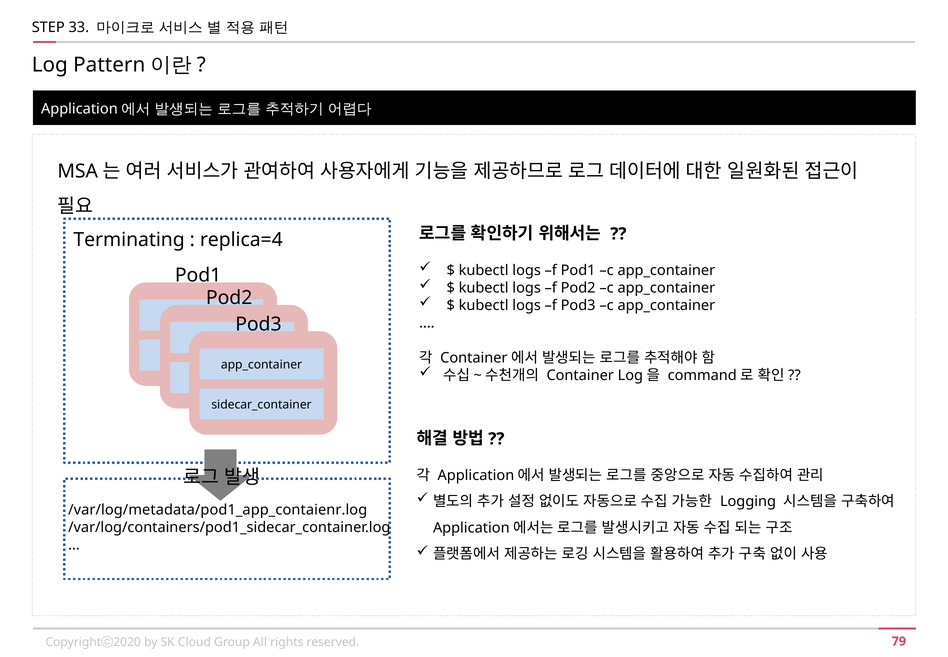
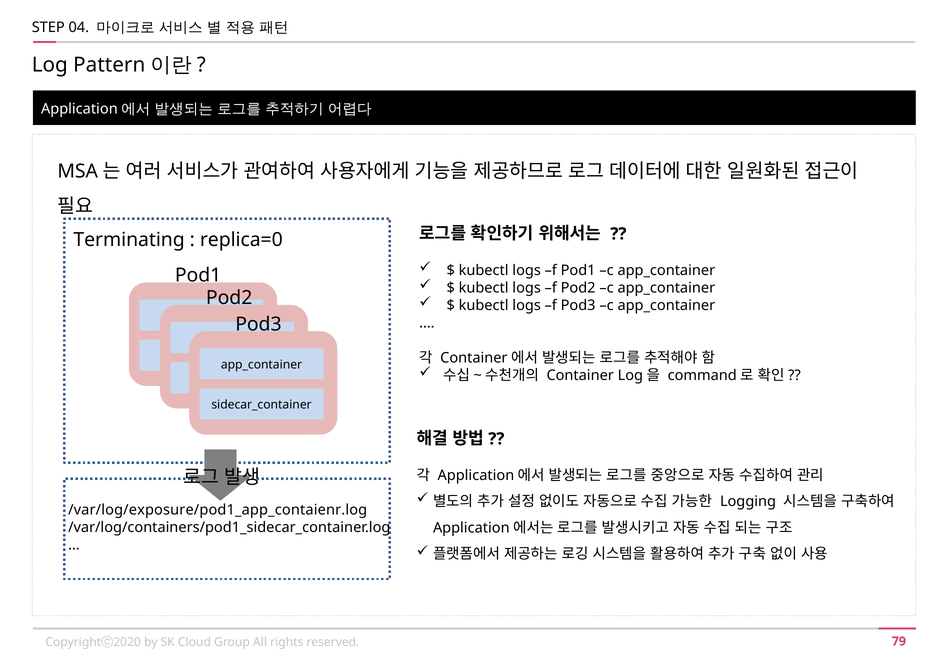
33: 33 -> 04
replica=4: replica=4 -> replica=0
/var/log/metadata/pod1_app_contaienr.log: /var/log/metadata/pod1_app_contaienr.log -> /var/log/exposure/pod1_app_contaienr.log
